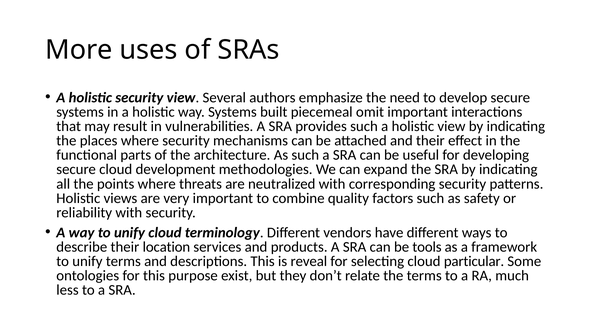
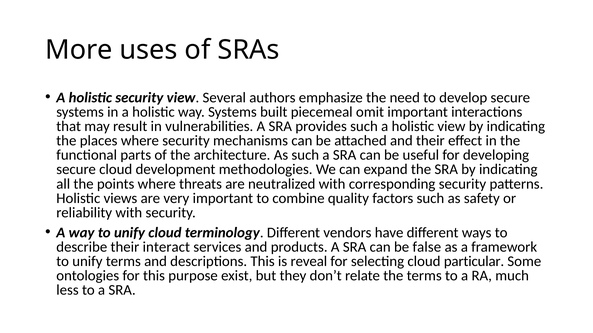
location: location -> interact
tools: tools -> false
